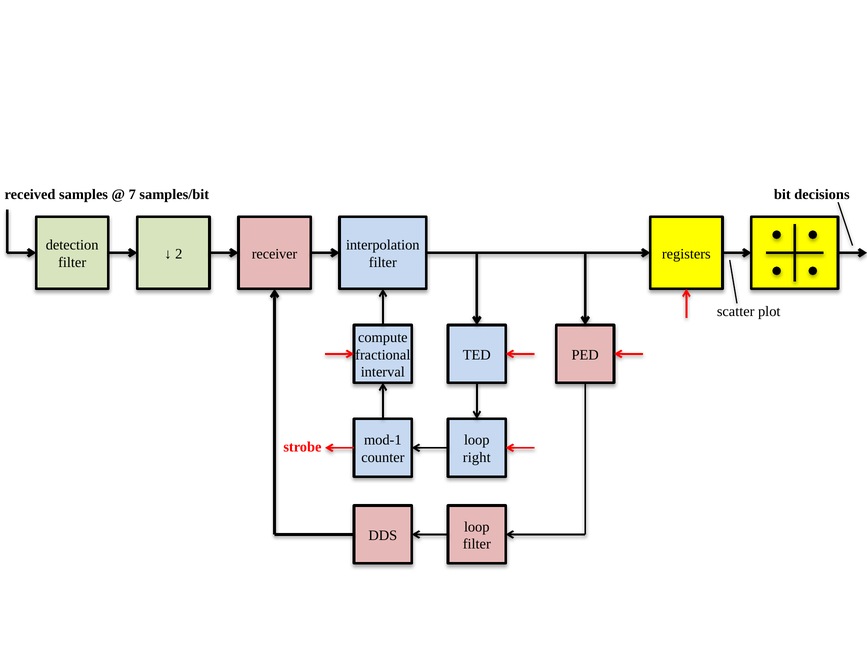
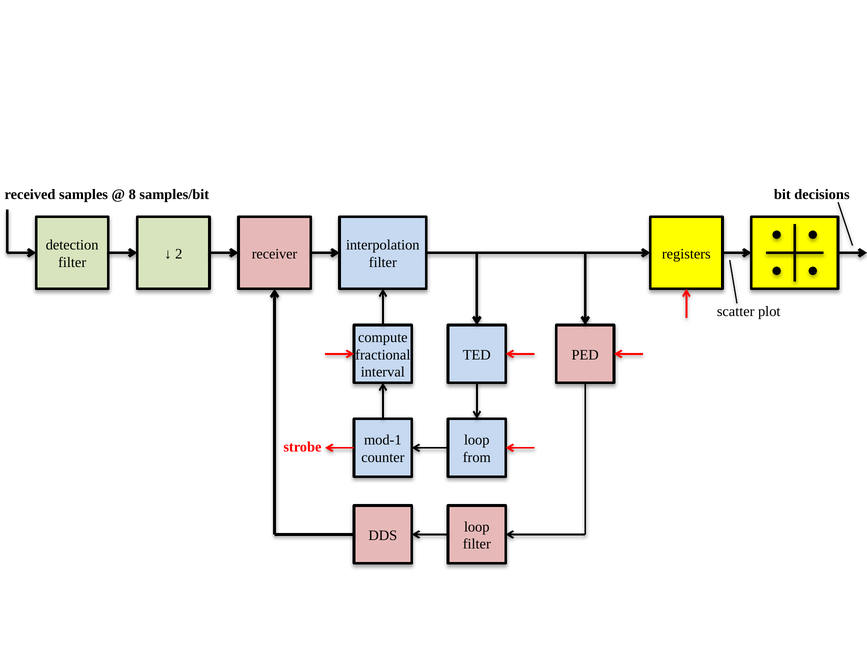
7: 7 -> 8
right: right -> from
